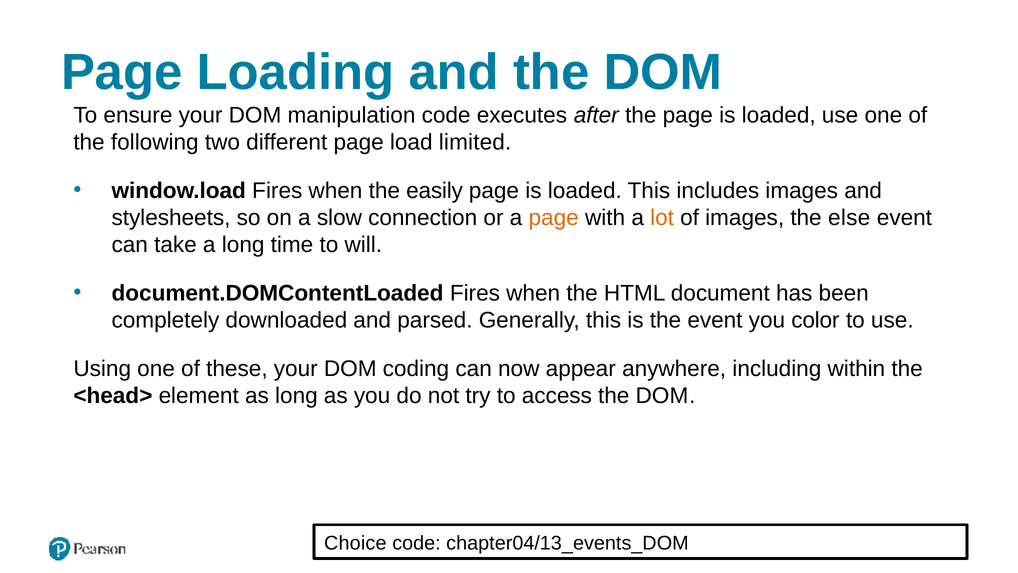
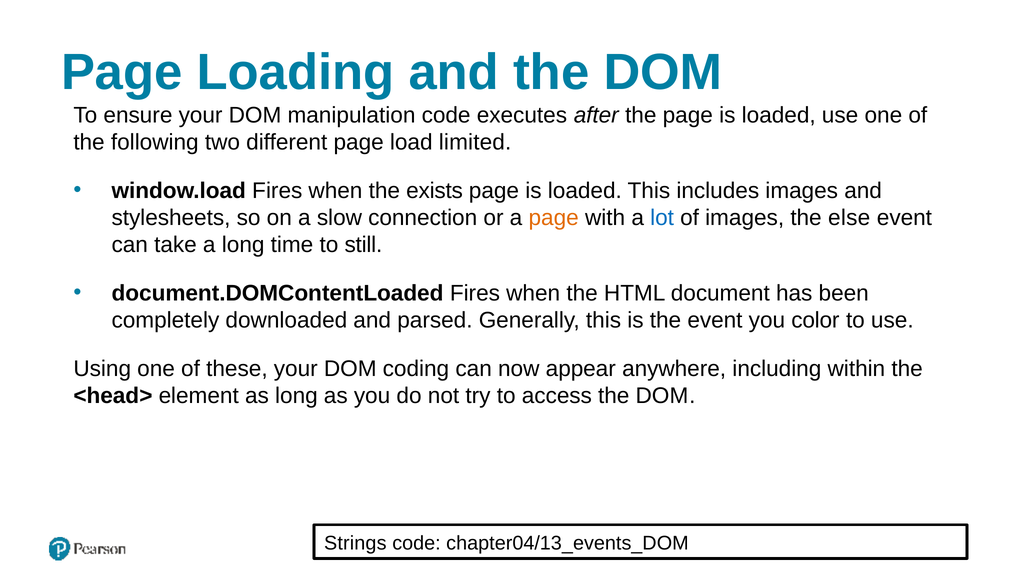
easily: easily -> exists
lot colour: orange -> blue
will: will -> still
Choice: Choice -> Strings
